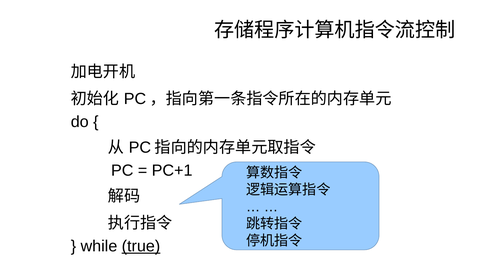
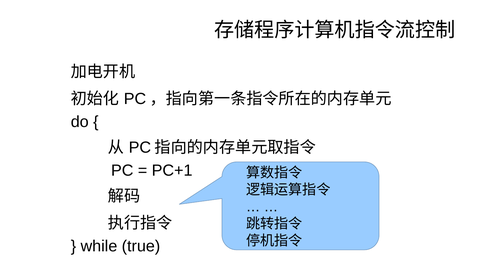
true underline: present -> none
